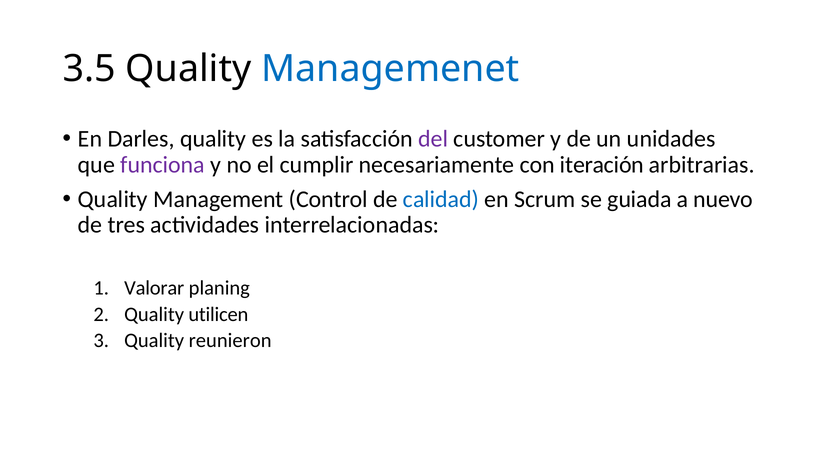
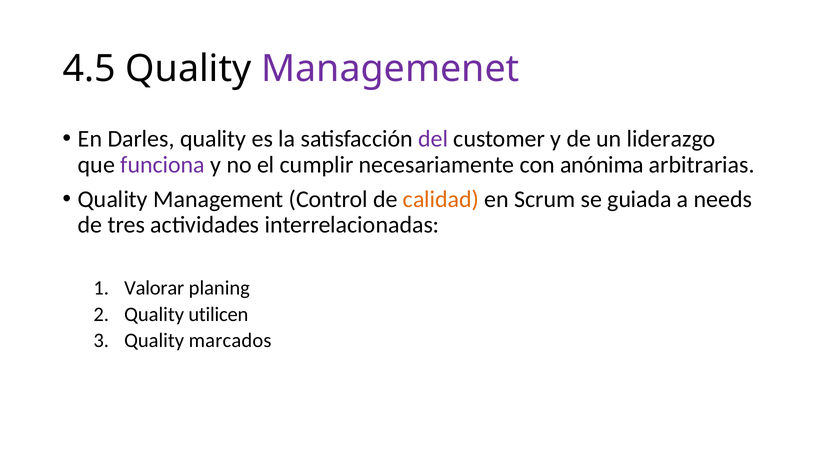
3.5: 3.5 -> 4.5
Managemenet colour: blue -> purple
unidades: unidades -> liderazgo
iteración: iteración -> anónima
calidad colour: blue -> orange
nuevo: nuevo -> needs
reunieron: reunieron -> marcados
